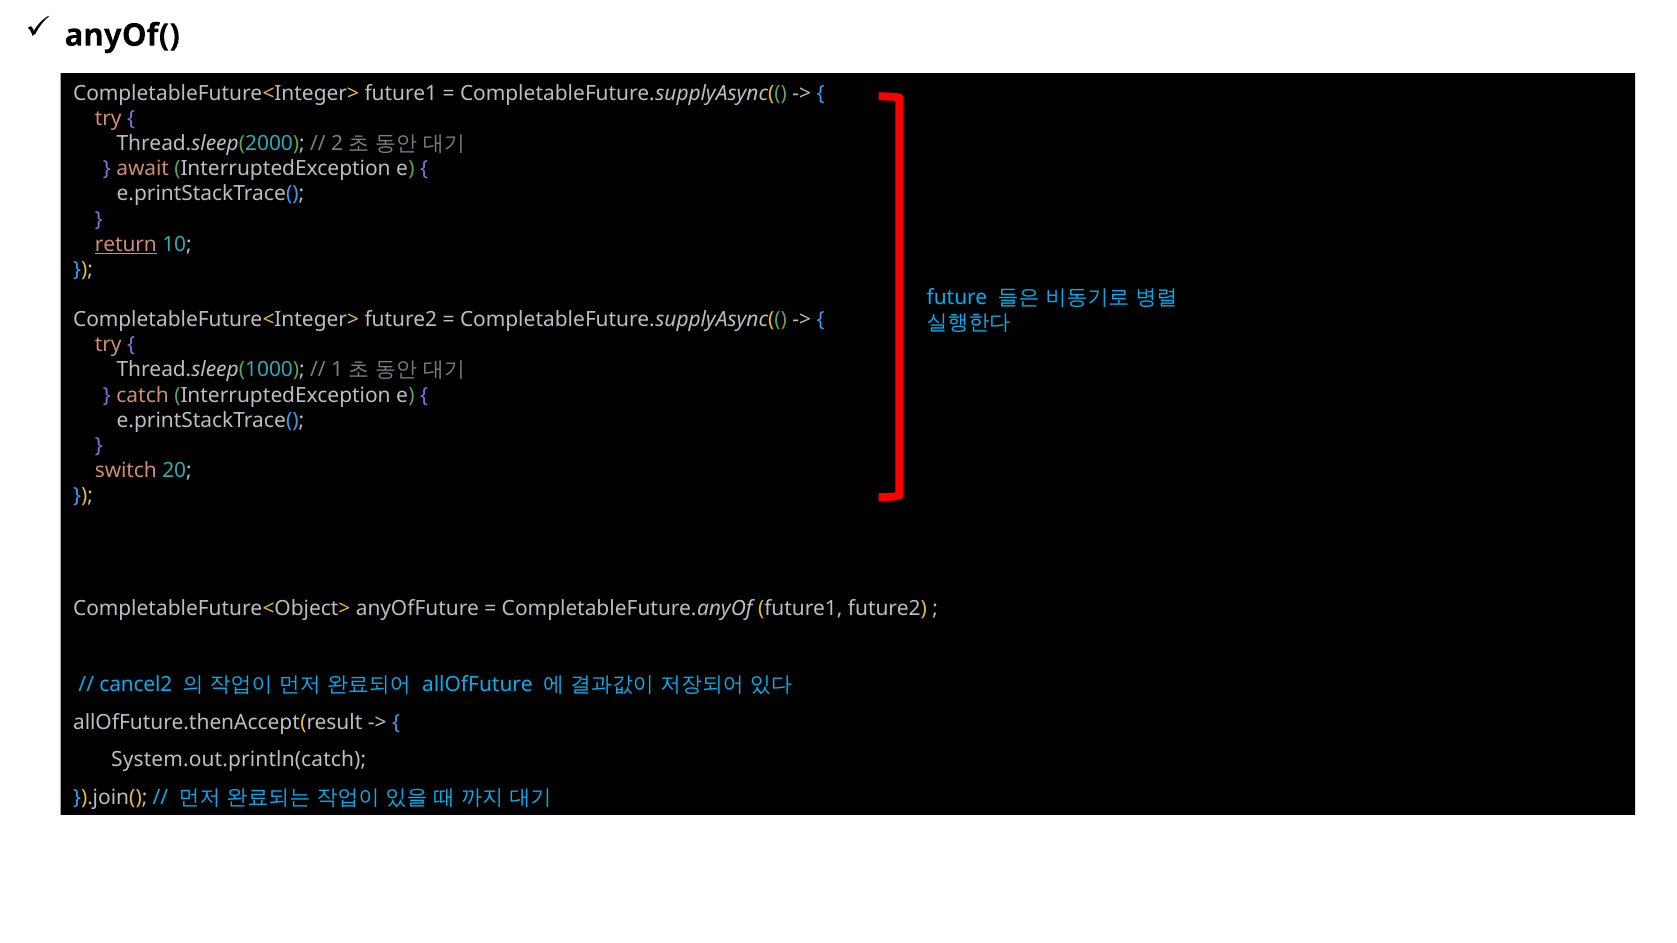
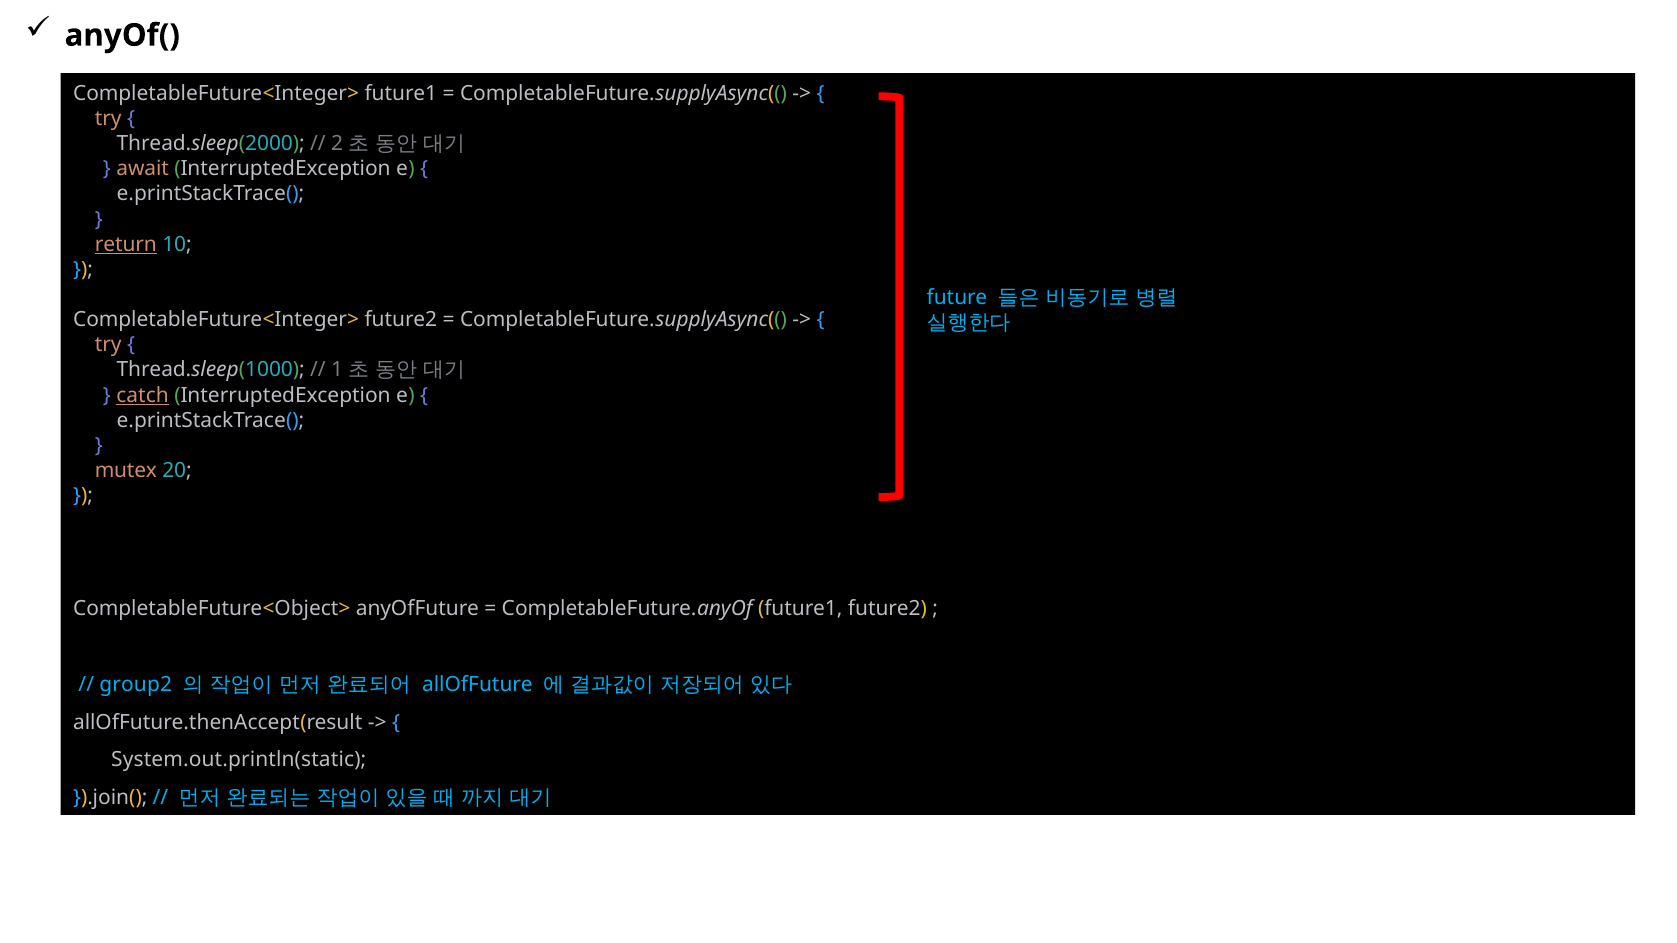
catch underline: none -> present
switch: switch -> mutex
cancel2: cancel2 -> group2
System.out.println(catch: System.out.println(catch -> System.out.println(static
